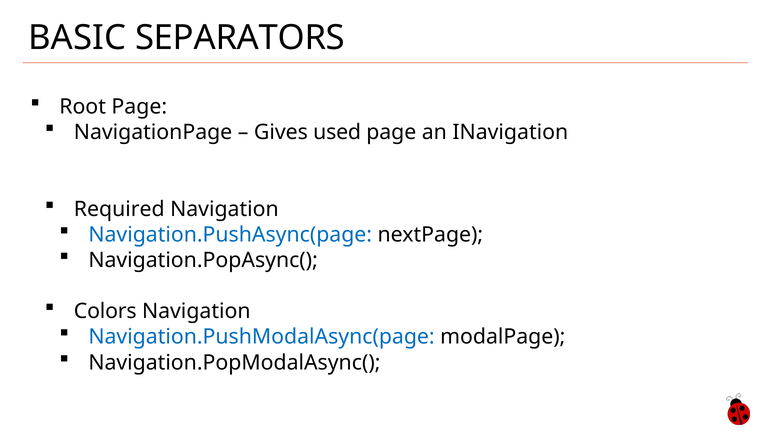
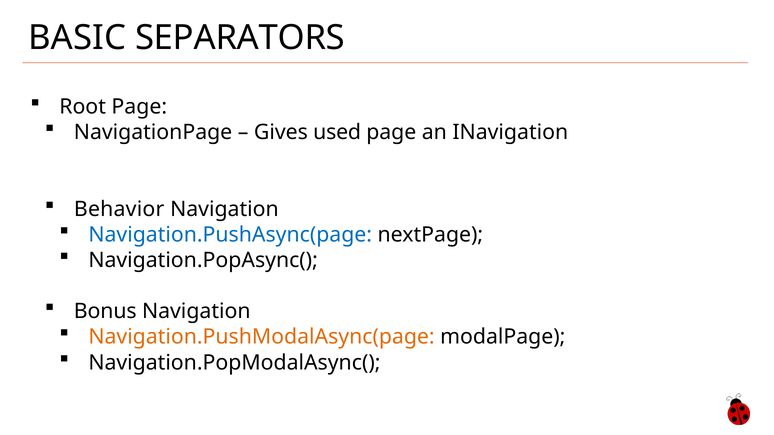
Required: Required -> Behavior
Colors: Colors -> Bonus
Navigation.PushModalAsync(page colour: blue -> orange
